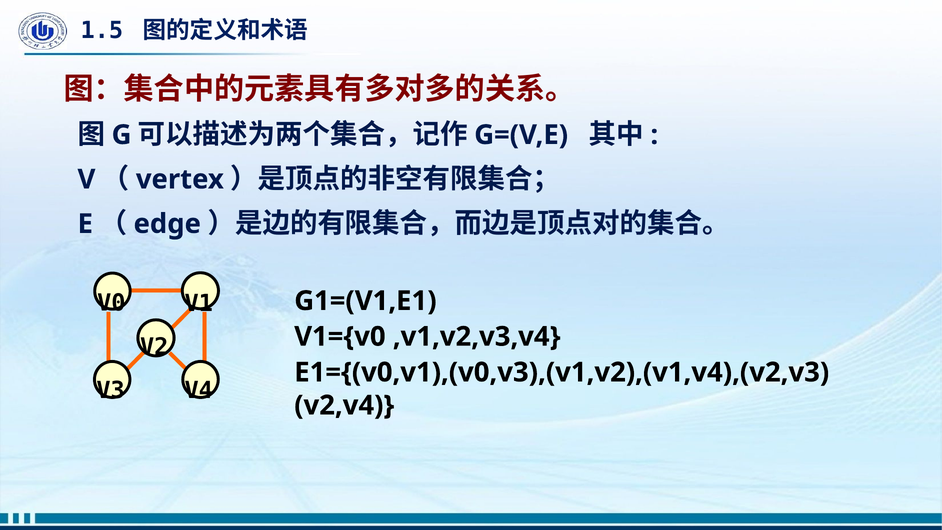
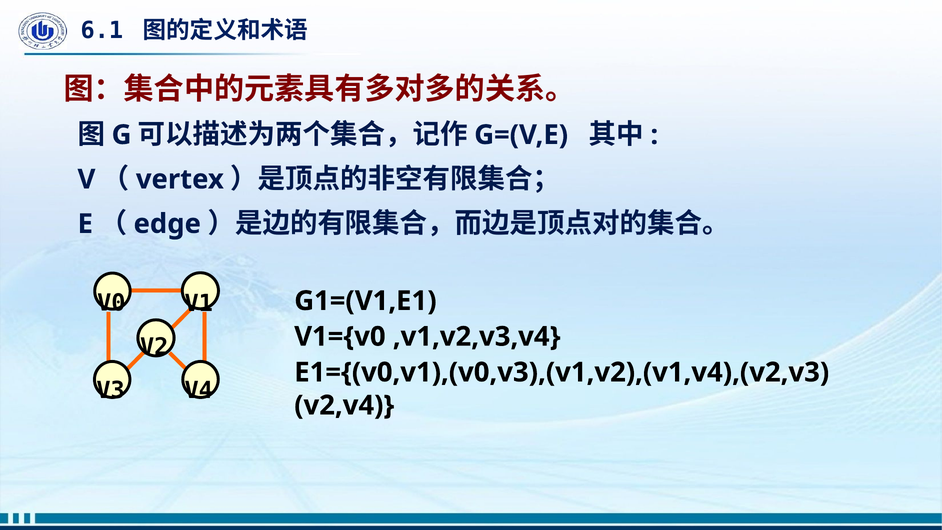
1.5: 1.5 -> 6.1
